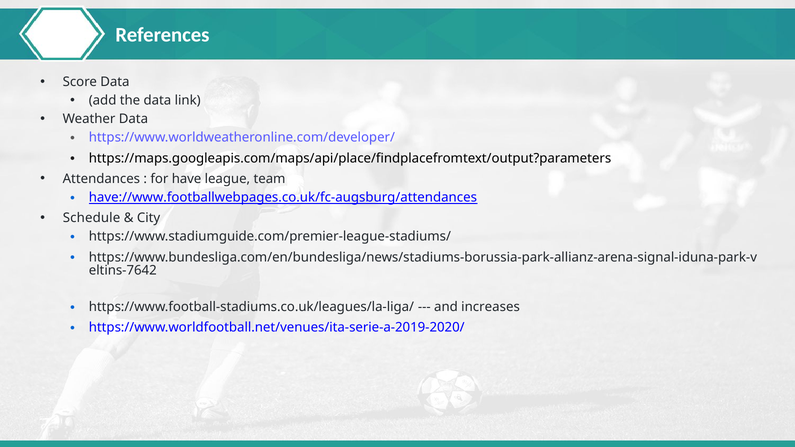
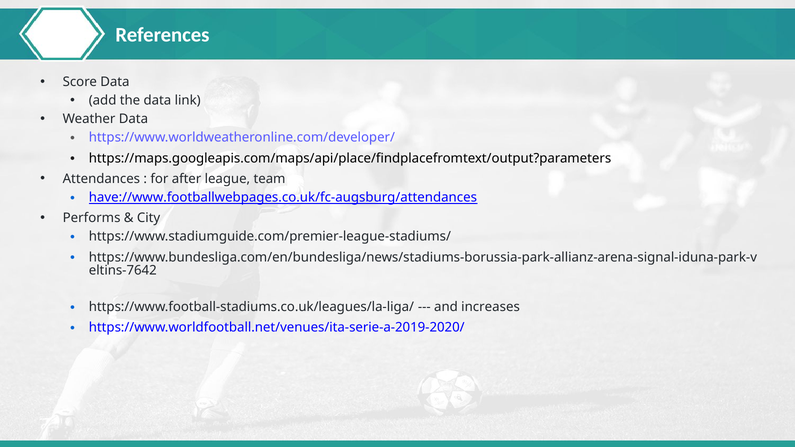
have: have -> after
Schedule: Schedule -> Performs
